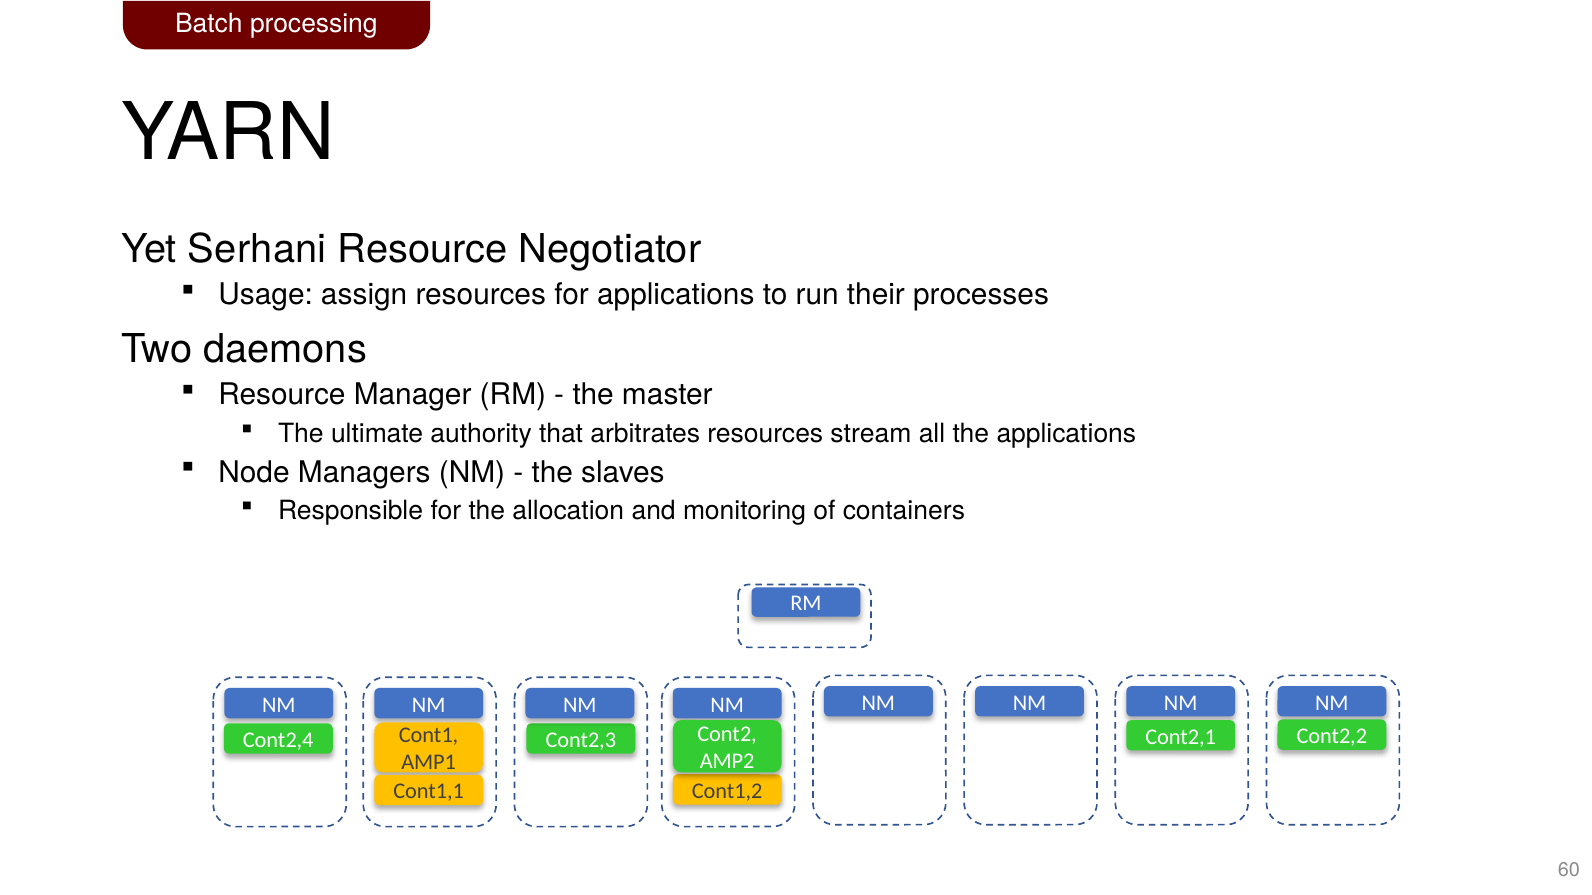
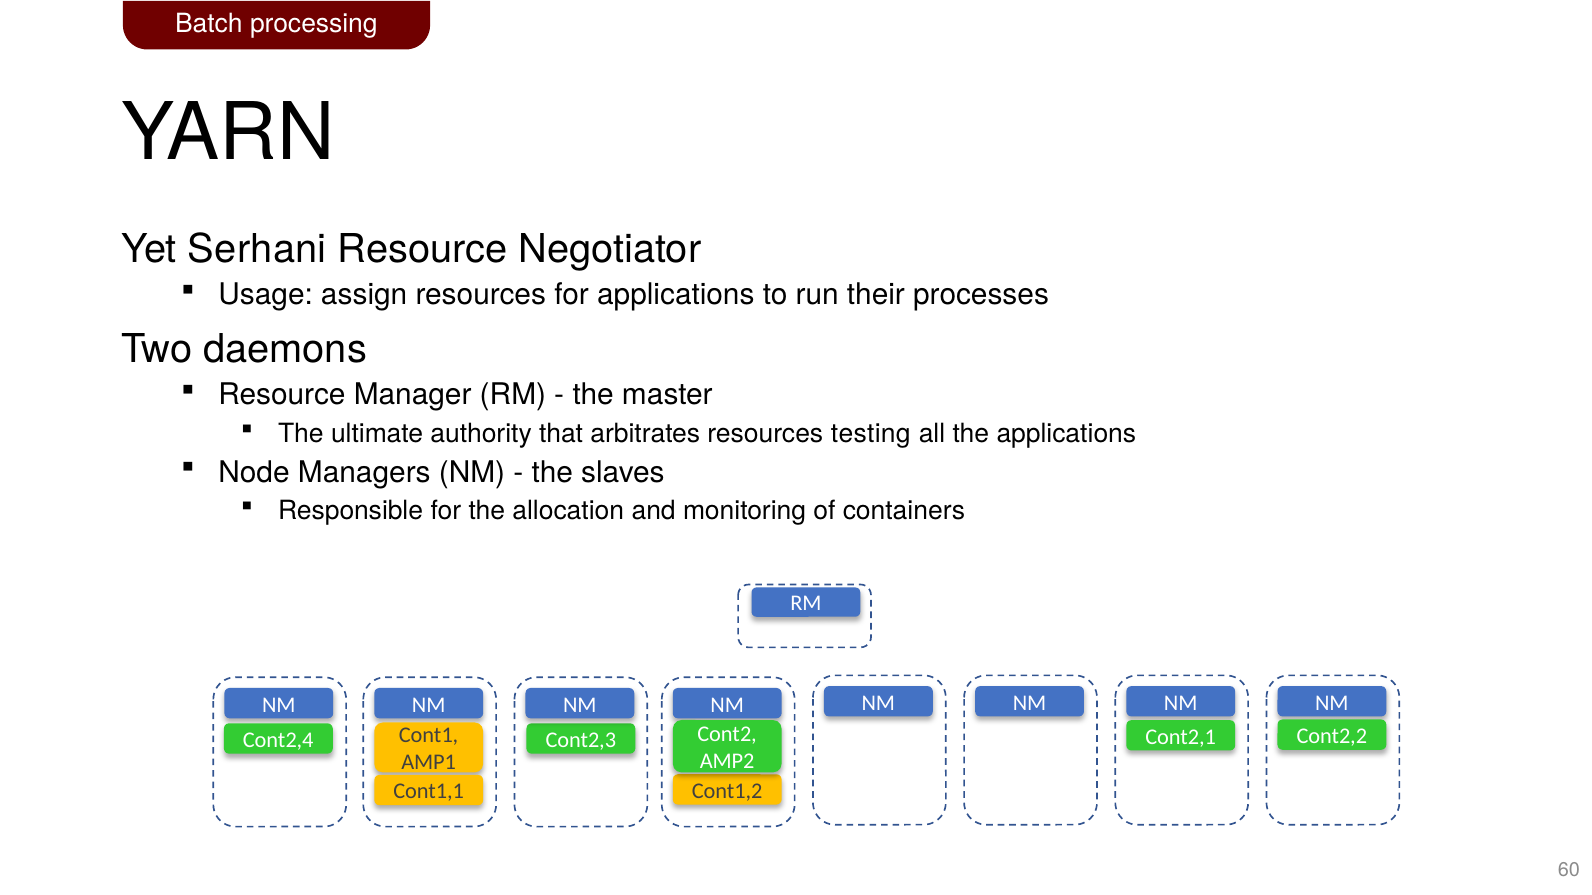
stream: stream -> testing
